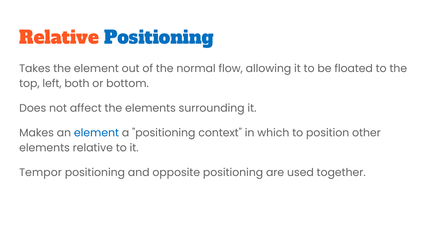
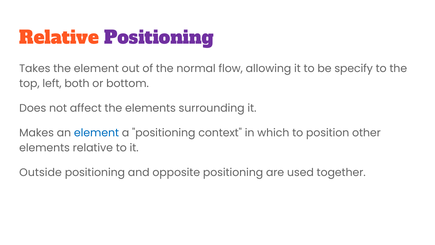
Positioning at (159, 38) colour: blue -> purple
floated: floated -> specify
Tempor: Tempor -> Outside
